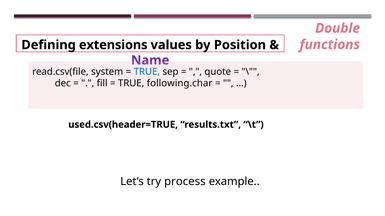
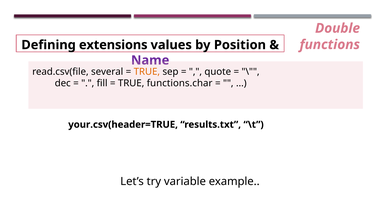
system: system -> several
TRUE at (147, 72) colour: blue -> orange
following.char: following.char -> functions.char
used.csv(header=TRUE: used.csv(header=TRUE -> your.csv(header=TRUE
process: process -> variable
